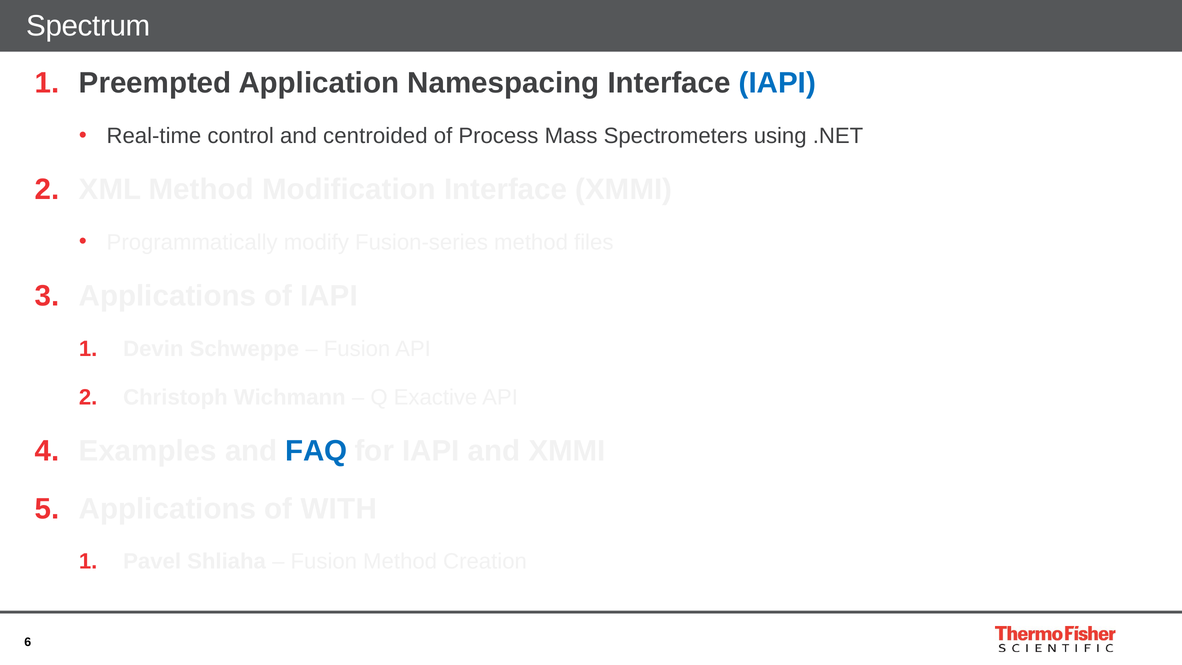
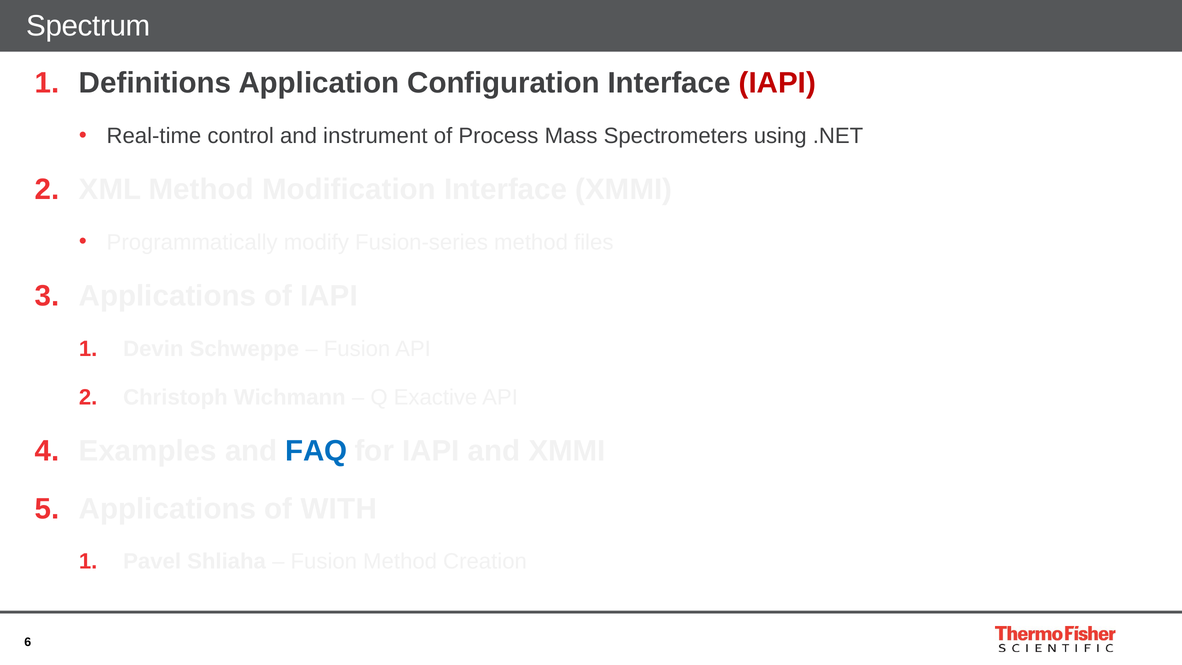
Preempted: Preempted -> Definitions
Namespacing: Namespacing -> Configuration
IAPI at (777, 83) colour: blue -> red
centroided: centroided -> instrument
